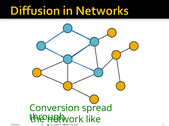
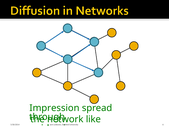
Conversion: Conversion -> Impression
